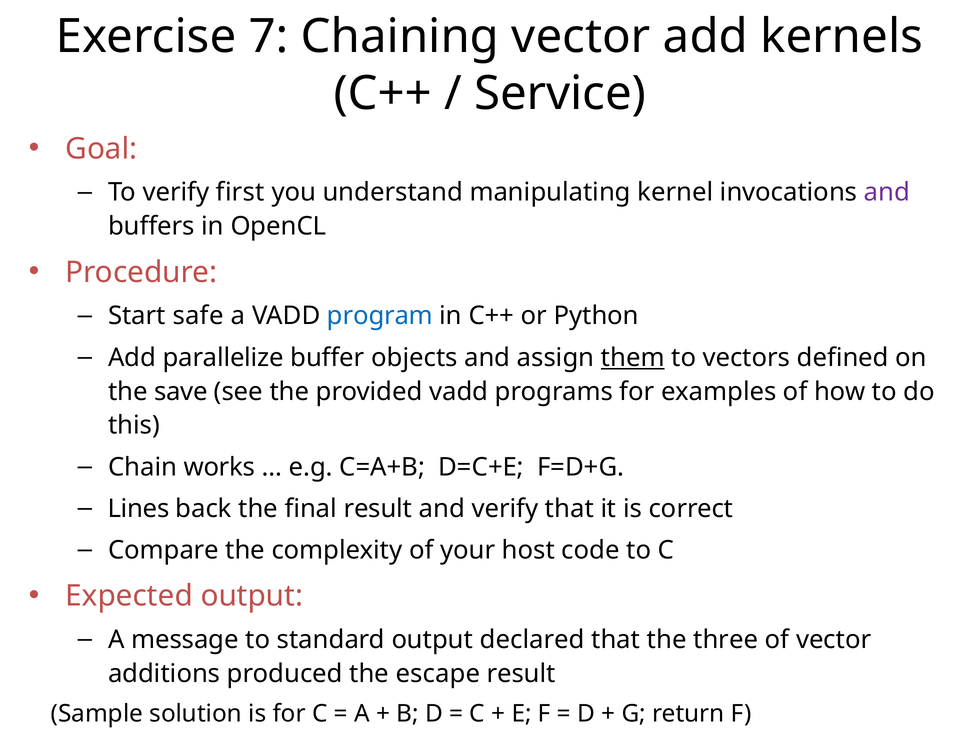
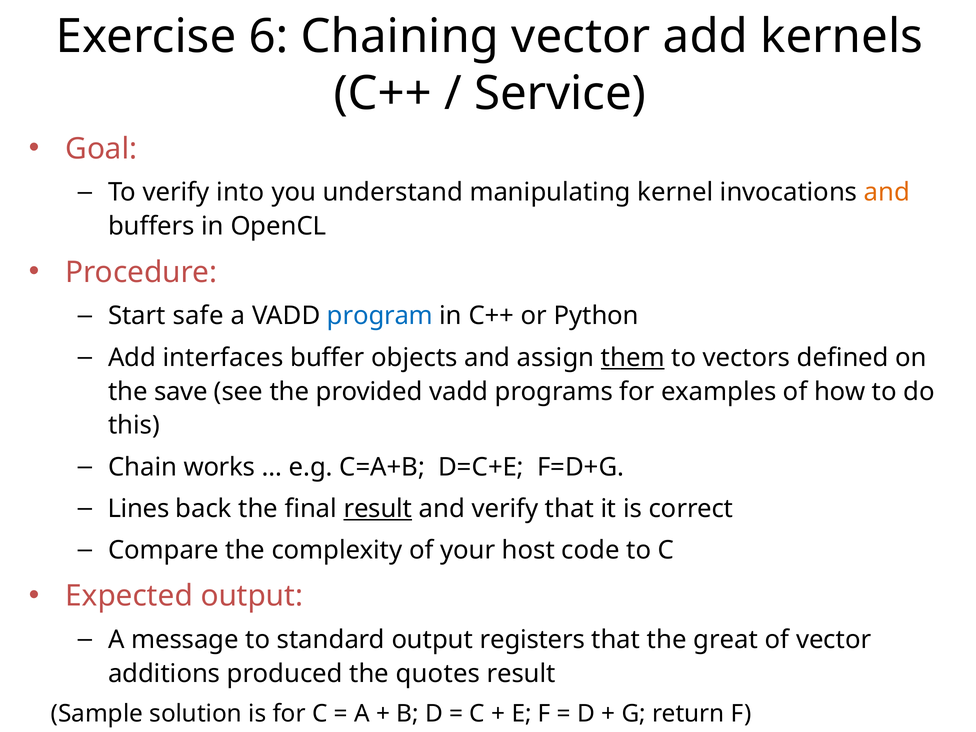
7: 7 -> 6
first: first -> into
and at (887, 192) colour: purple -> orange
parallelize: parallelize -> interfaces
result at (378, 509) underline: none -> present
declared: declared -> registers
three: three -> great
escape: escape -> quotes
